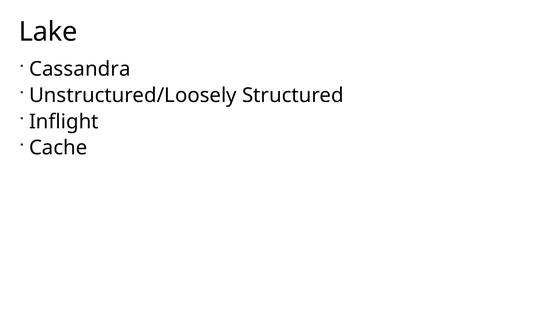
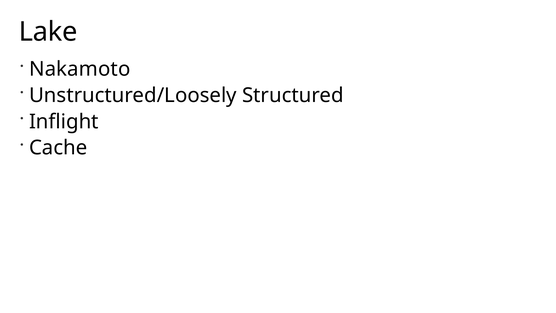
Cassandra: Cassandra -> Nakamoto
